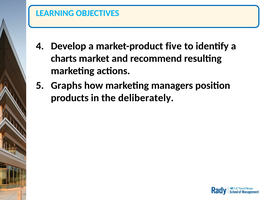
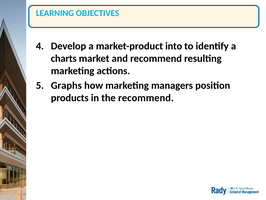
five: five -> into
the deliberately: deliberately -> recommend
